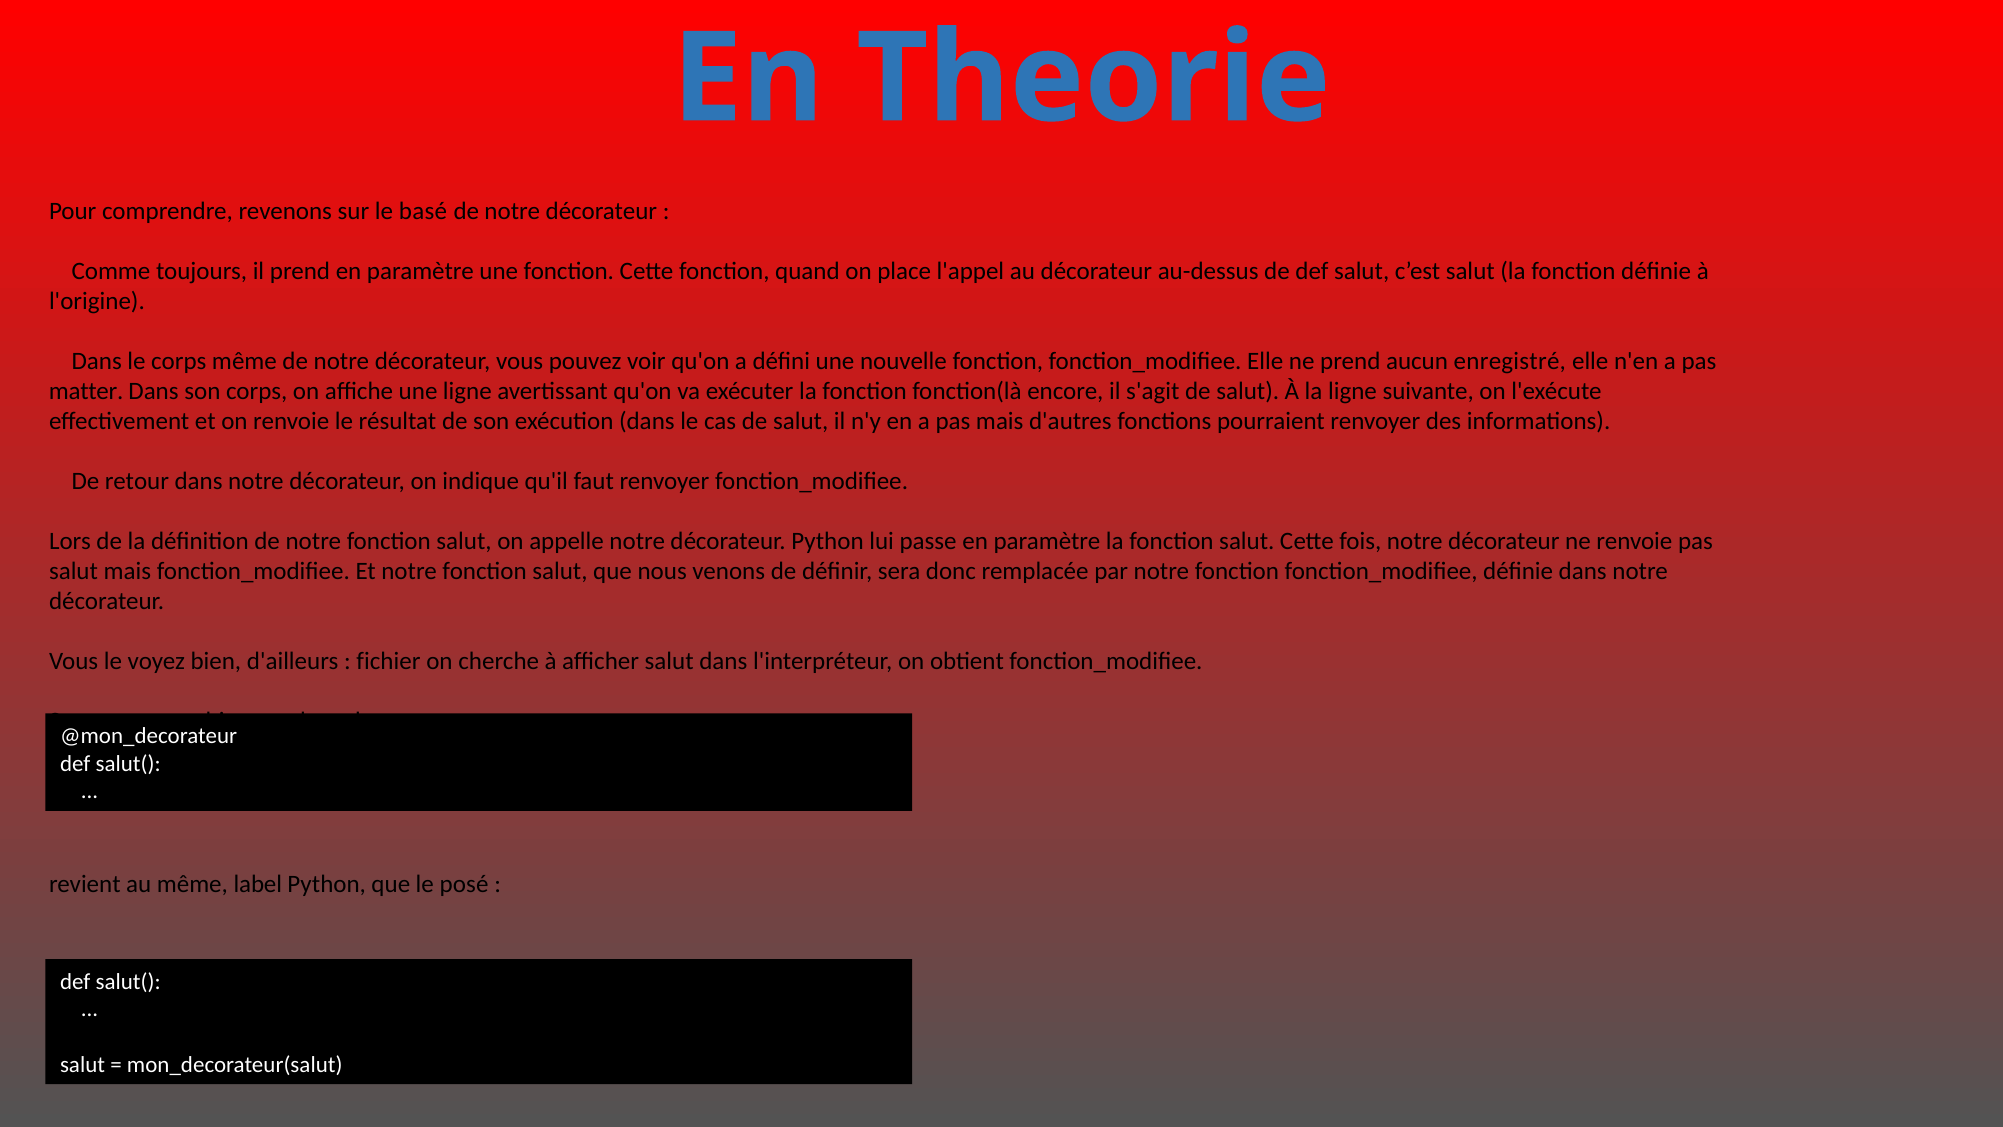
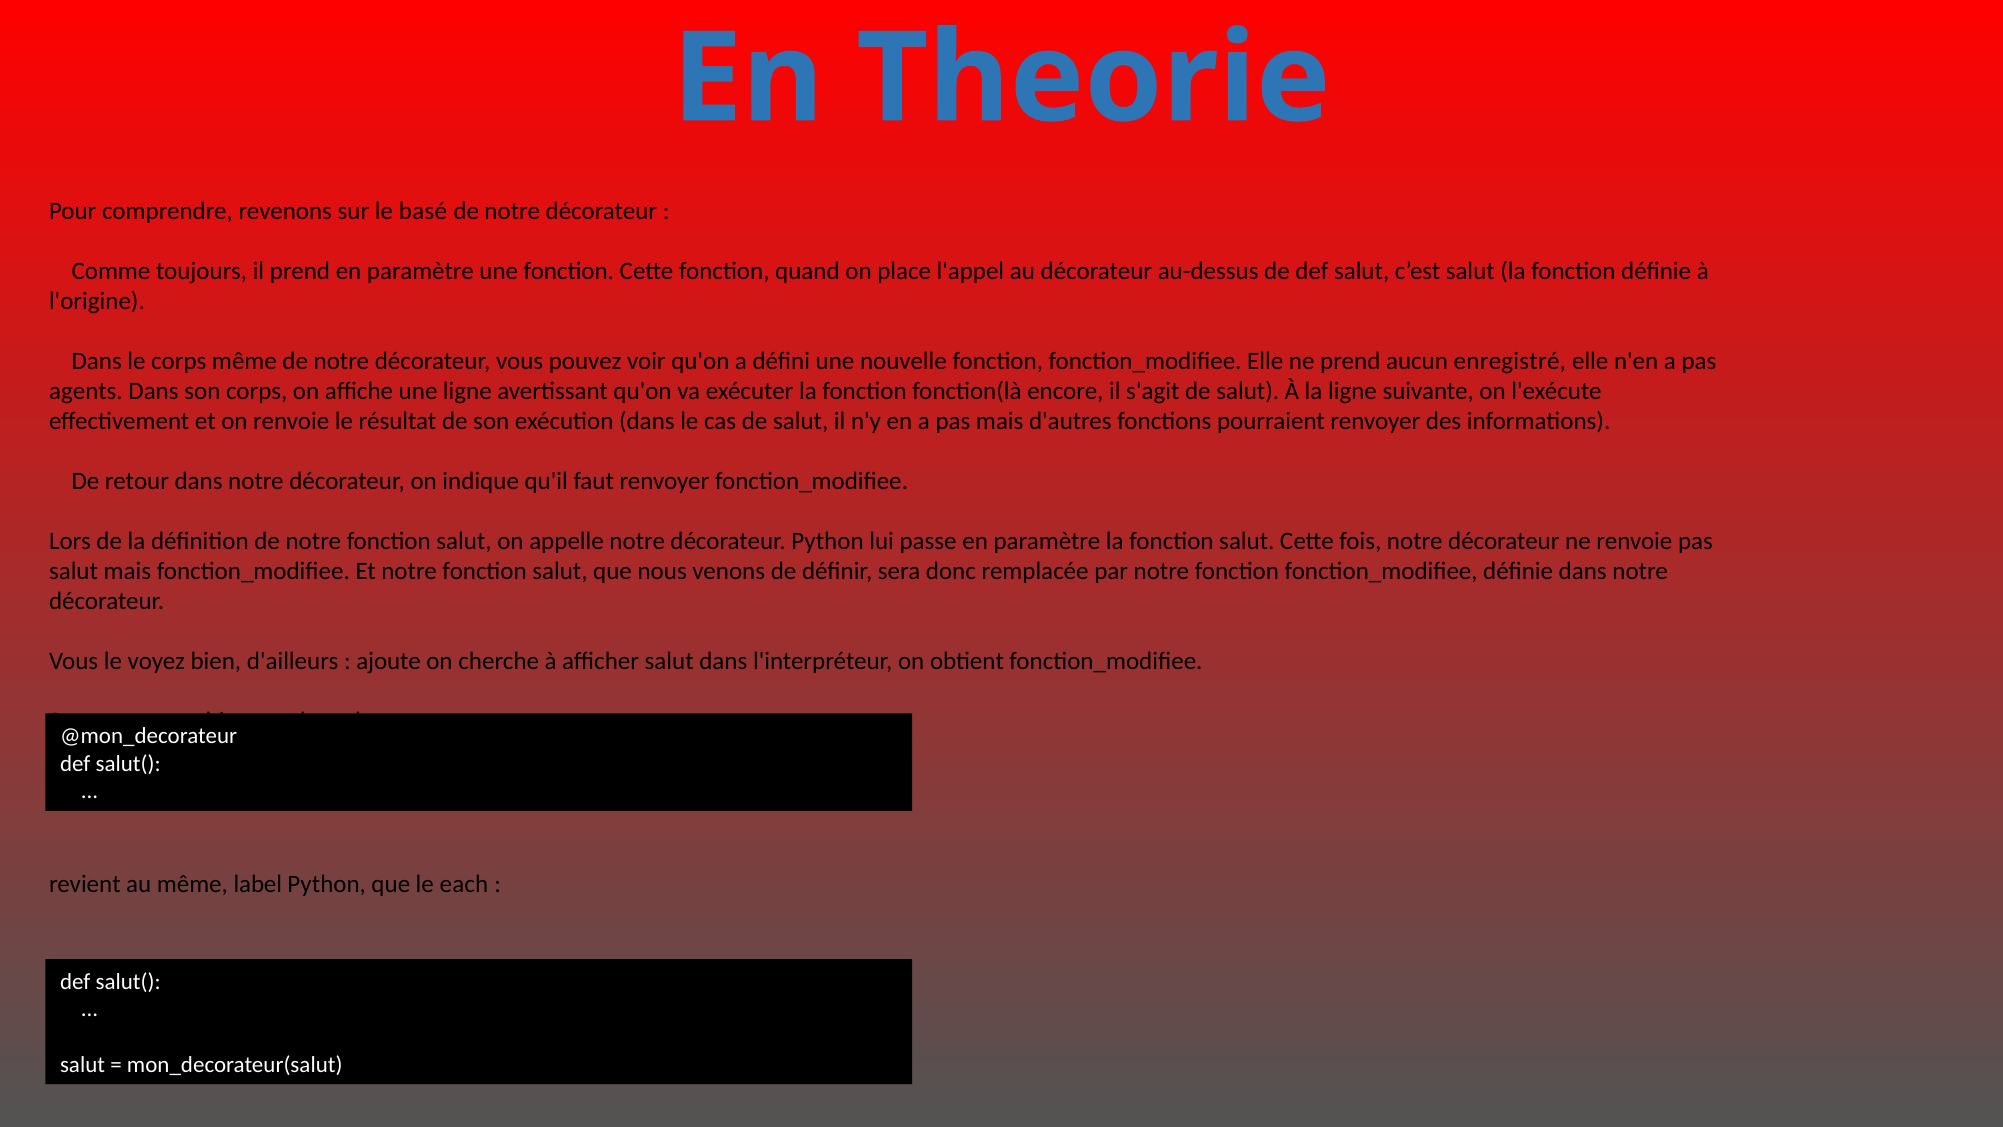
matter: matter -> agents
fichier: fichier -> ajoute
posé: posé -> each
